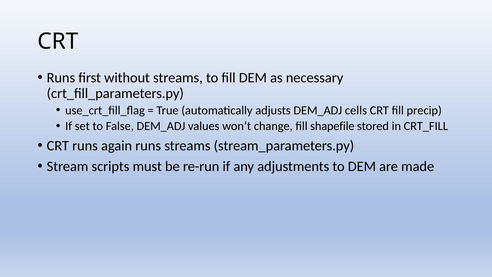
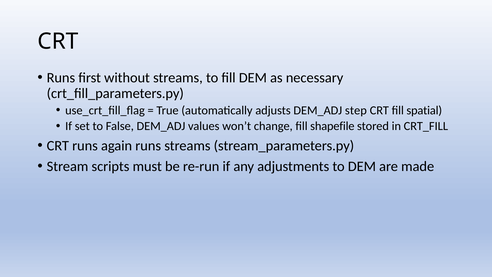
cells: cells -> step
precip: precip -> spatial
